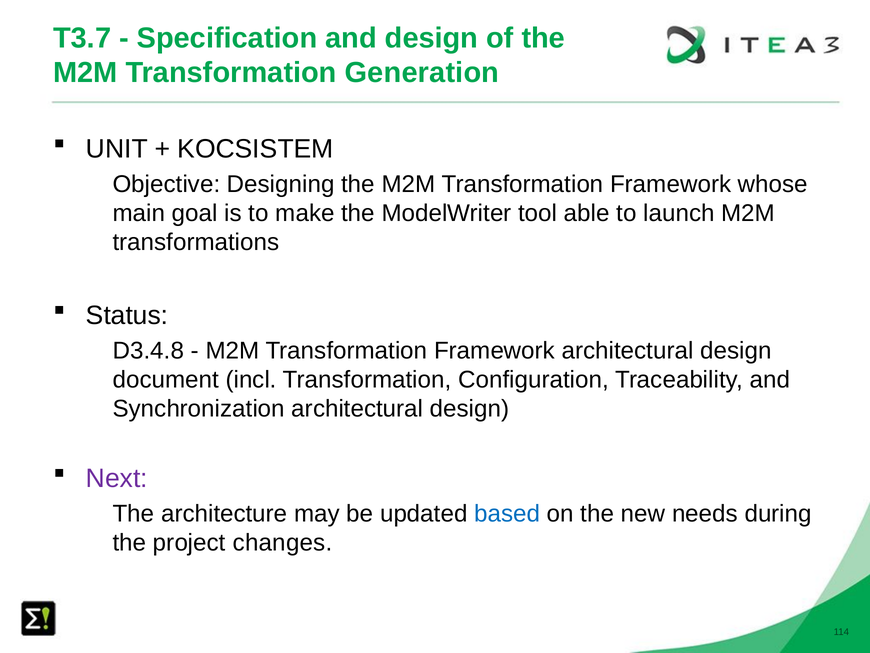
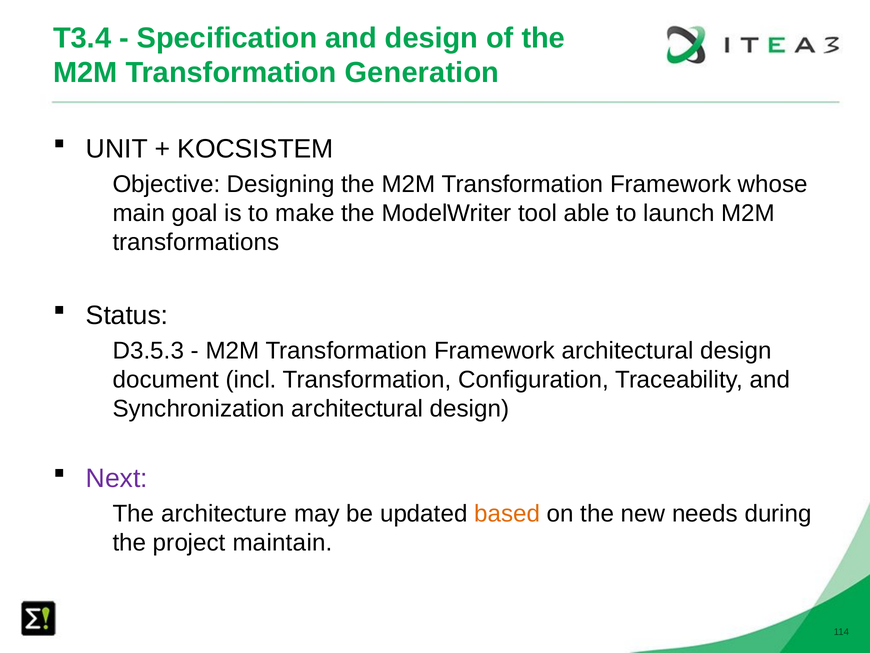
T3.7: T3.7 -> T3.4
D3.4.8: D3.4.8 -> D3.5.3
based colour: blue -> orange
changes: changes -> maintain
